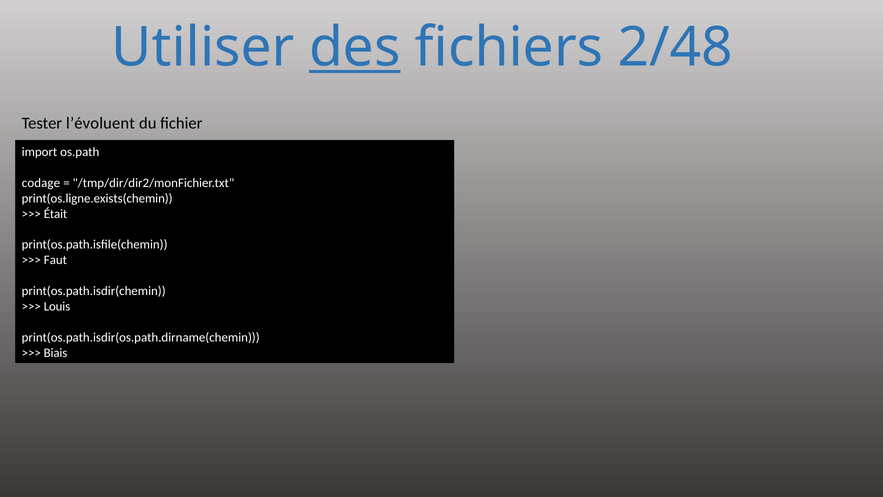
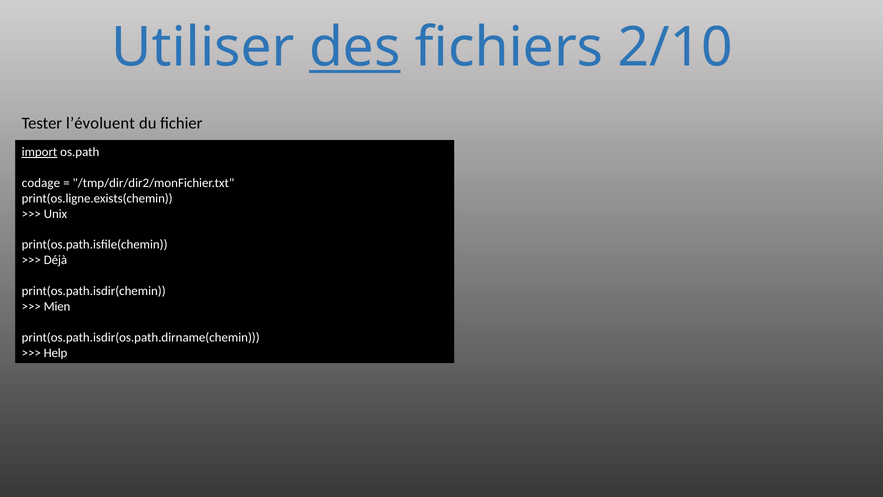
2/48: 2/48 -> 2/10
import underline: none -> present
Était: Était -> Unix
Faut: Faut -> Déjà
Louis: Louis -> Mien
Biais: Biais -> Help
